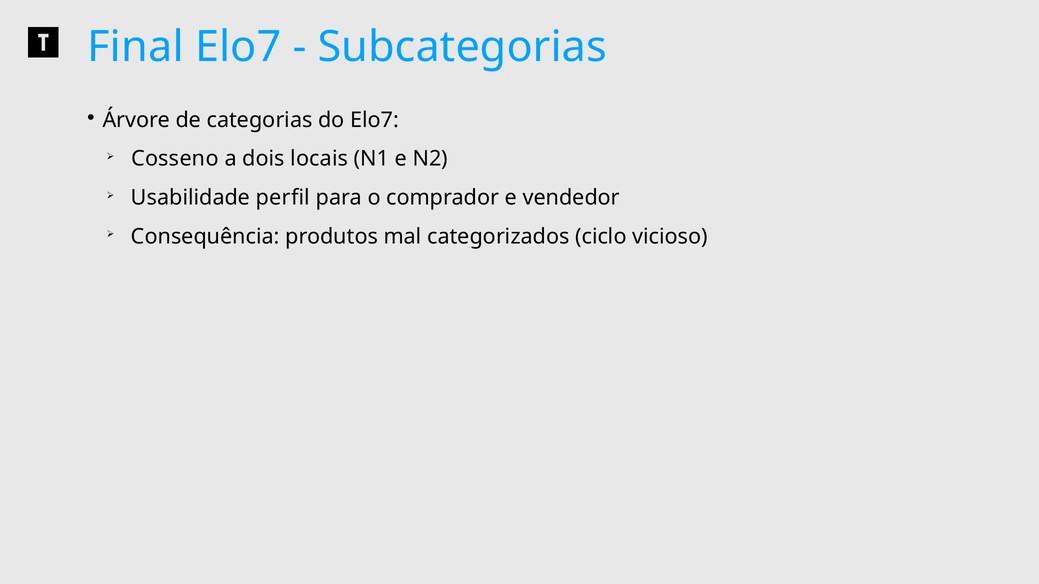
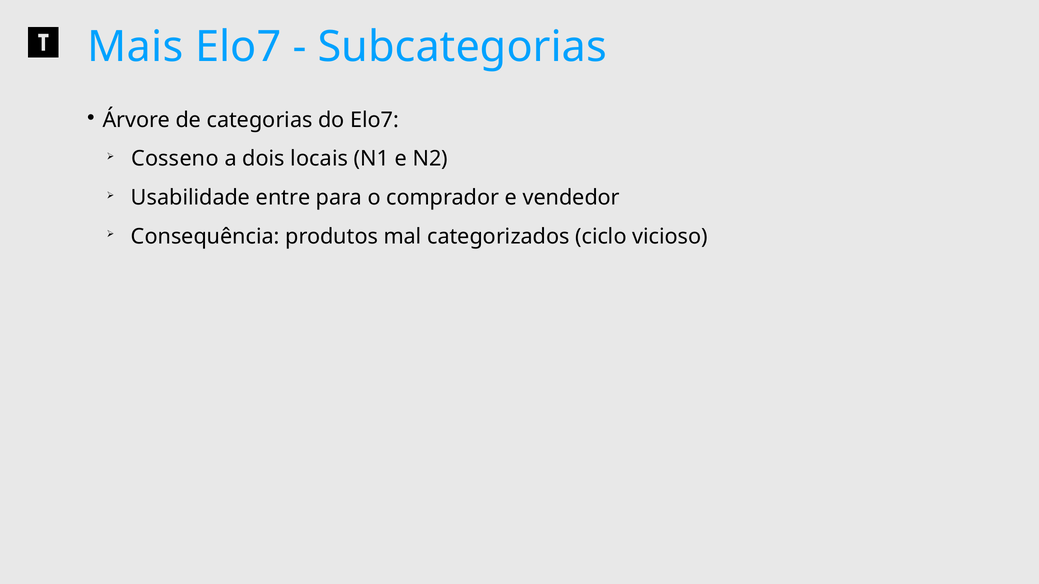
Final: Final -> Mais
perfil: perfil -> entre
